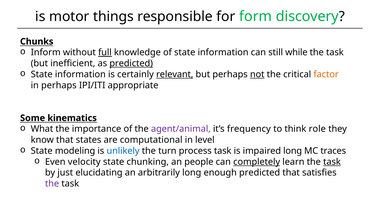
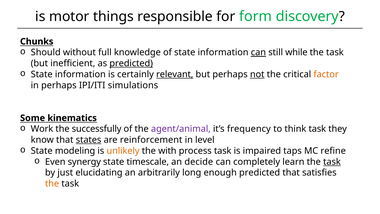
Inform: Inform -> Should
full underline: present -> none
can at (258, 52) underline: none -> present
appropriate: appropriate -> simulations
What: What -> Work
importance: importance -> successfully
think role: role -> task
states underline: none -> present
computational: computational -> reinforcement
unlikely colour: blue -> orange
turn: turn -> with
impaired long: long -> taps
traces: traces -> refine
velocity: velocity -> synergy
chunking: chunking -> timescale
people: people -> decide
completely underline: present -> none
the at (52, 183) colour: purple -> orange
